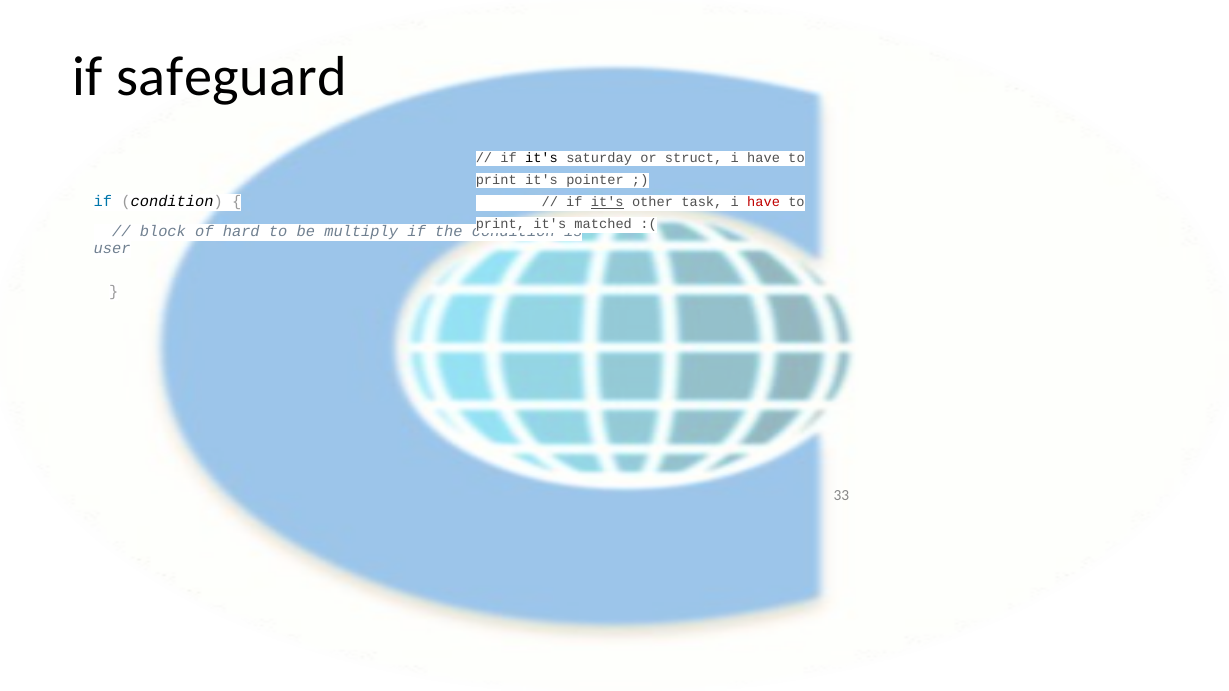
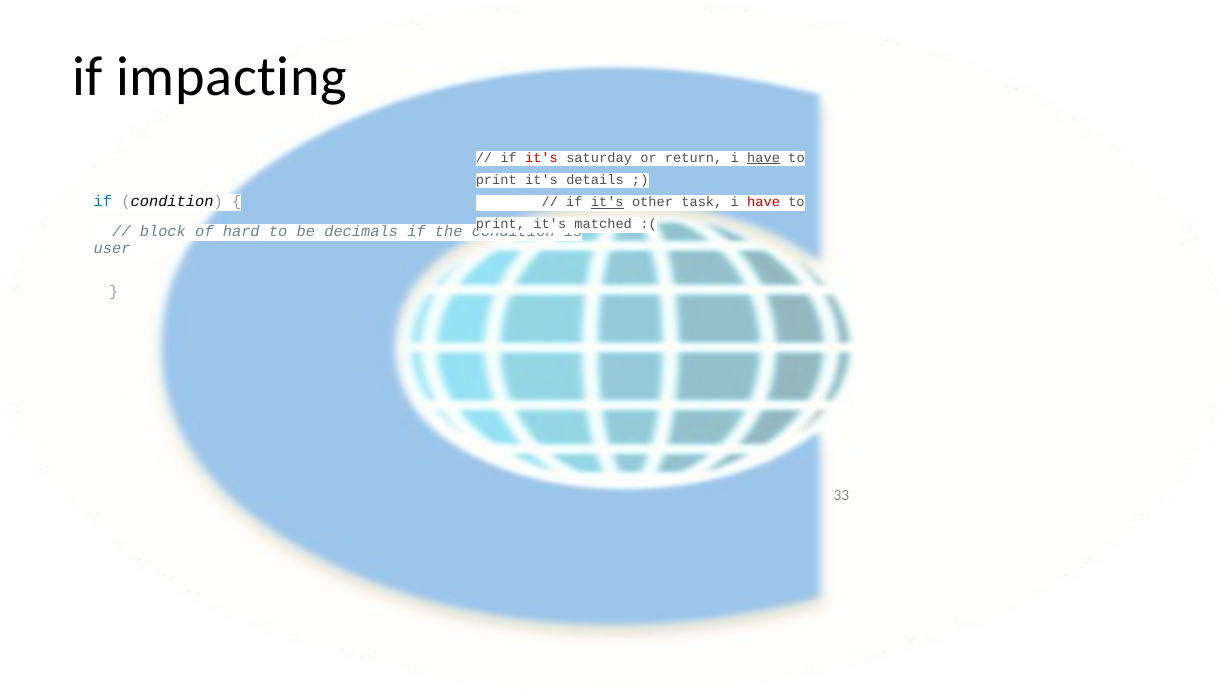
safeguard: safeguard -> impacting
it's at (541, 158) colour: black -> red
struct: struct -> return
have at (764, 158) underline: none -> present
pointer: pointer -> details
multiply: multiply -> decimals
